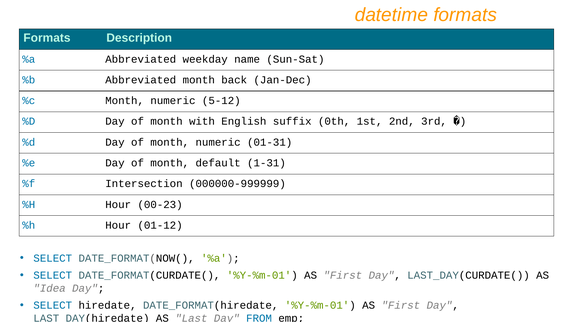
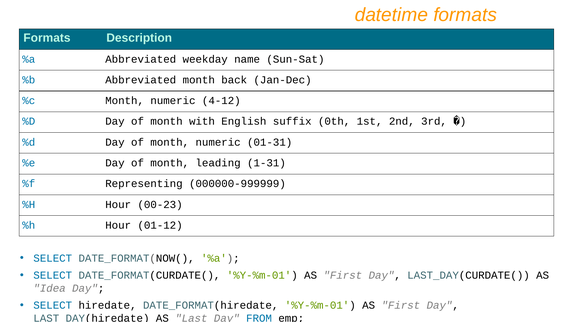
5-12: 5-12 -> 4-12
default: default -> leading
Intersection: Intersection -> Representing
